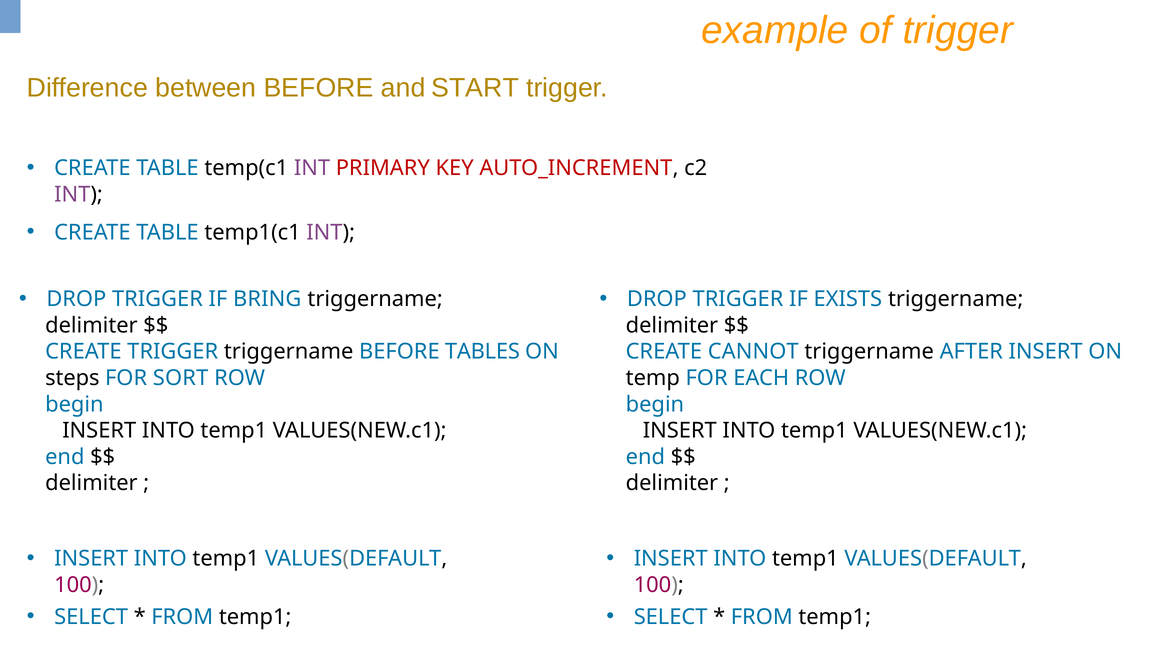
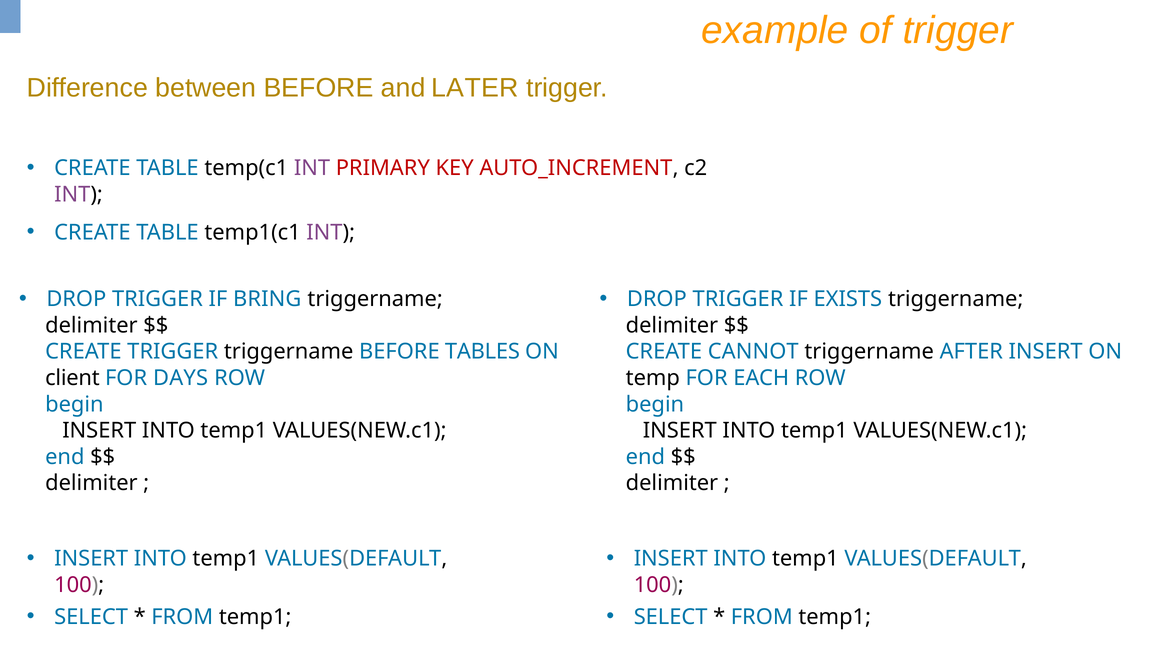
START: START -> LATER
steps: steps -> client
SORT: SORT -> DAYS
